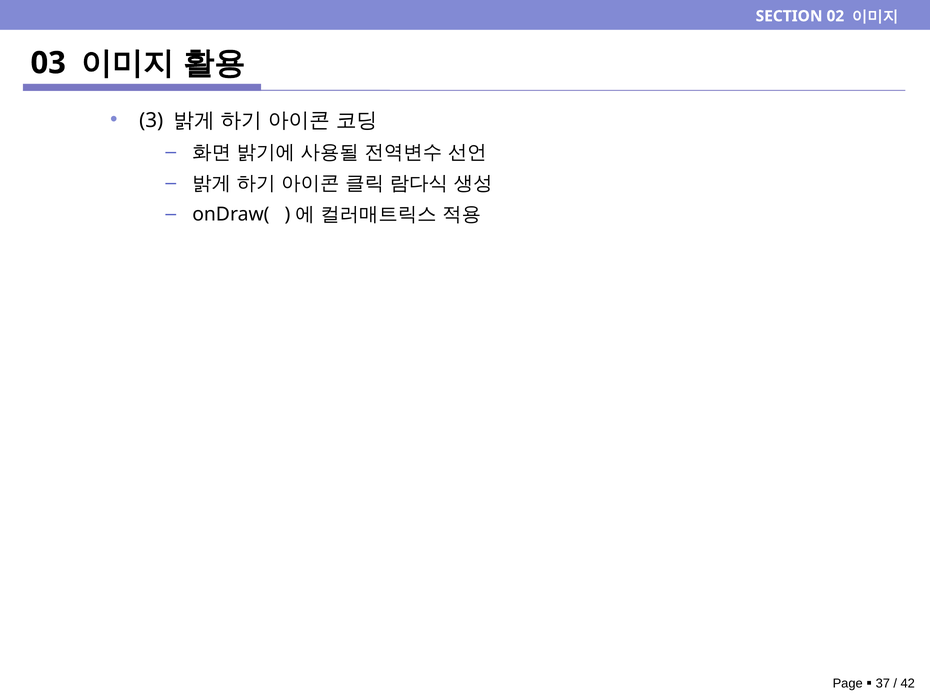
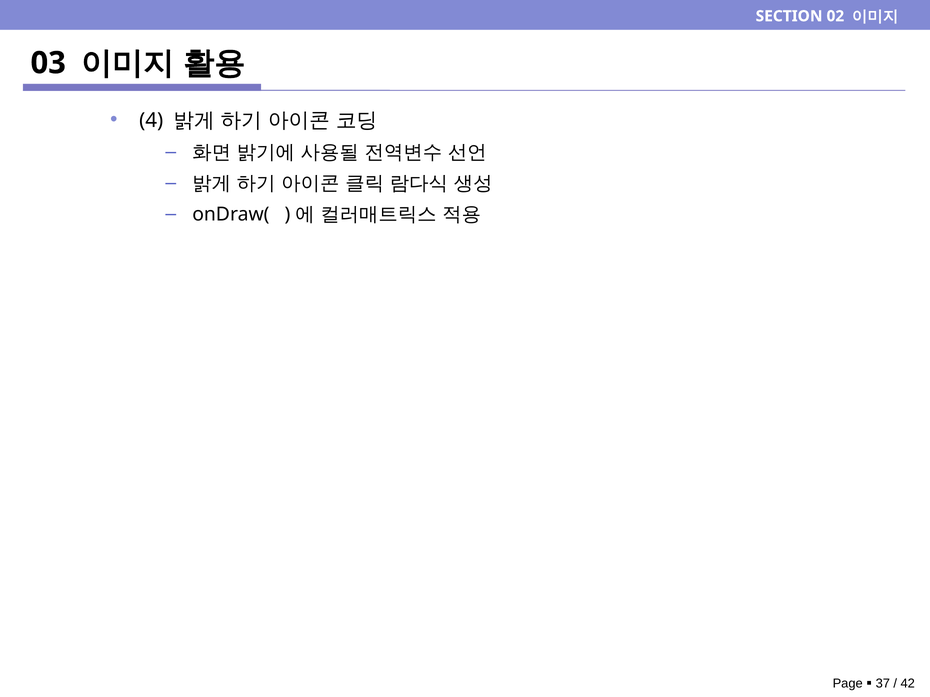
3: 3 -> 4
